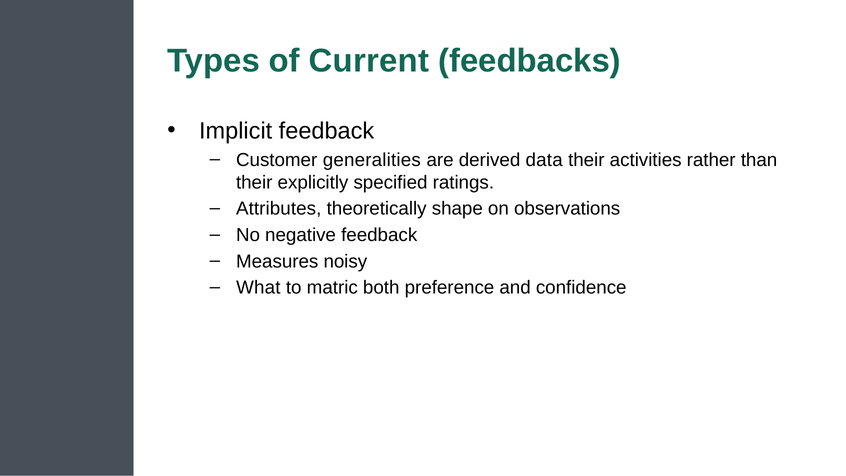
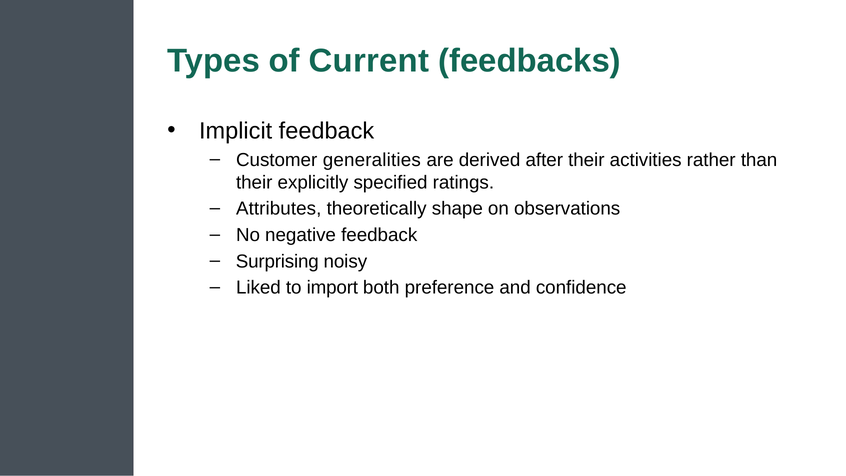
data: data -> after
Measures: Measures -> Surprising
What: What -> Liked
matric: matric -> import
